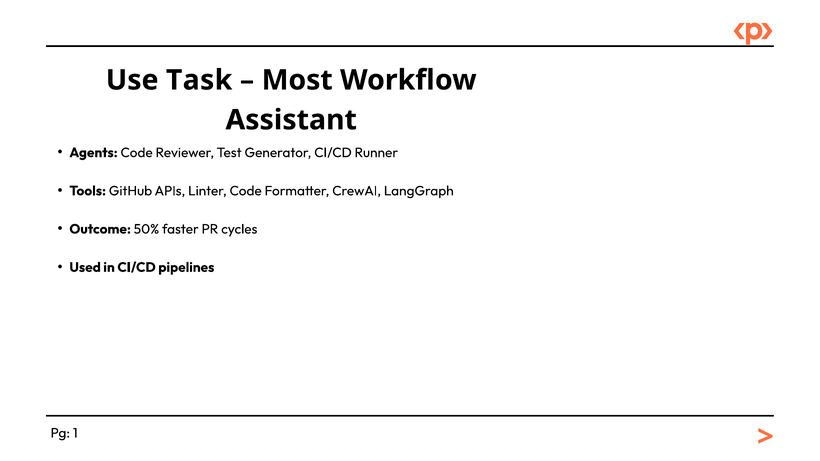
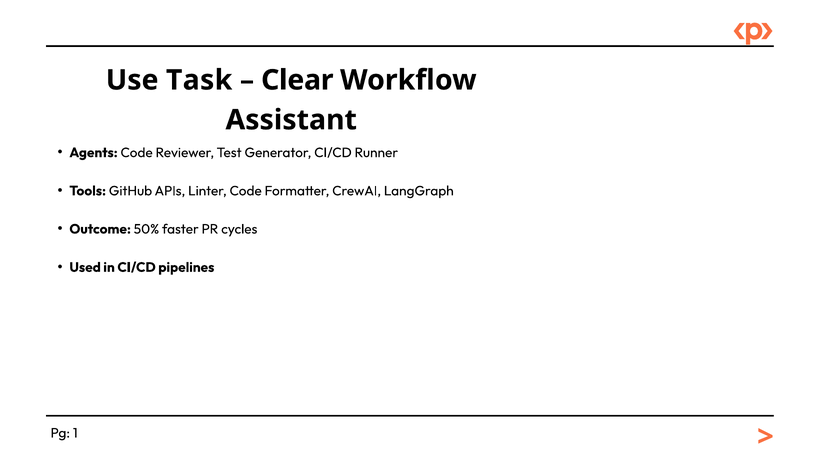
Most: Most -> Clear
